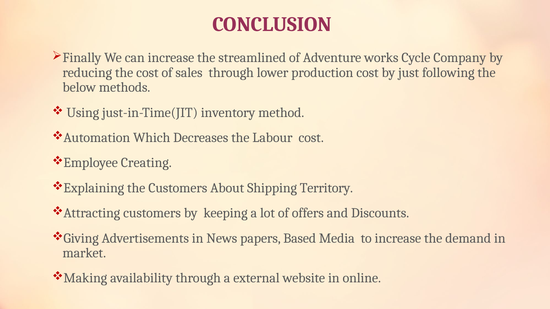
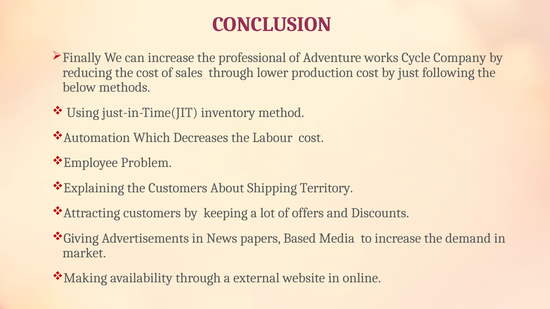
streamlined: streamlined -> professional
Creating: Creating -> Problem
